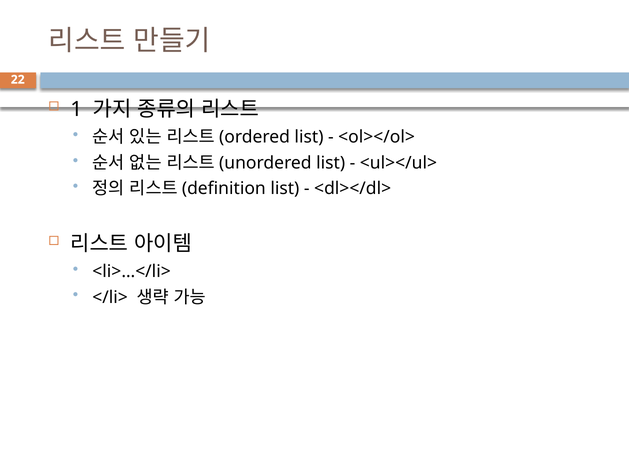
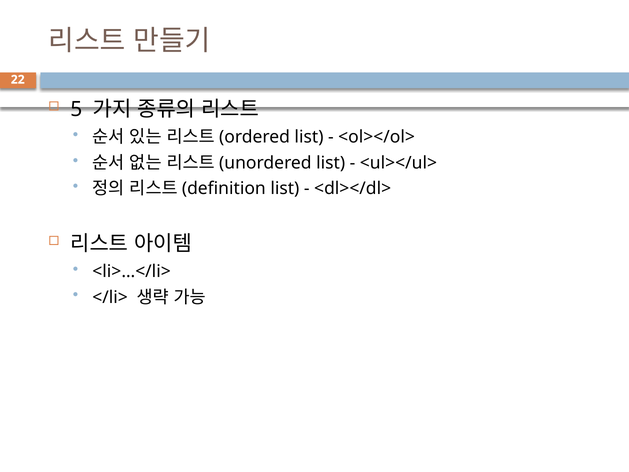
1: 1 -> 5
